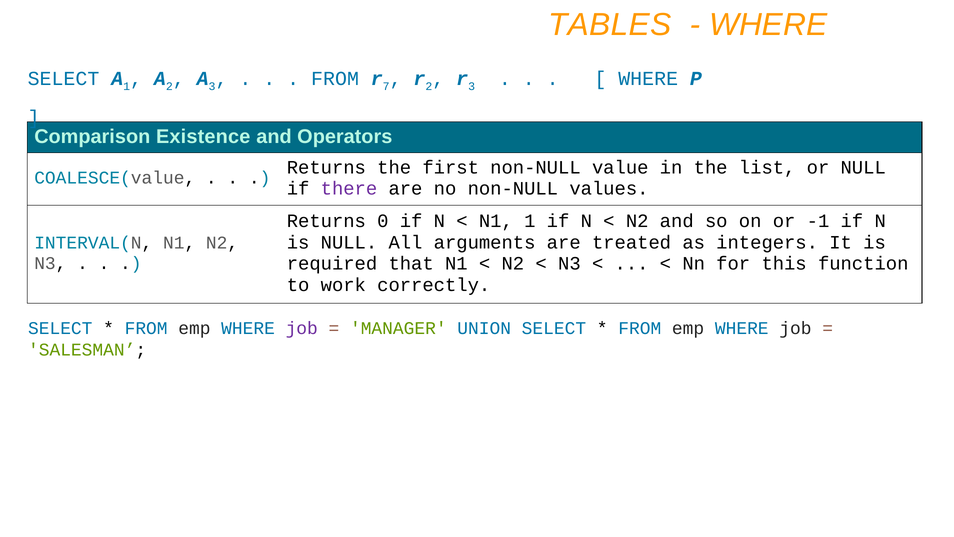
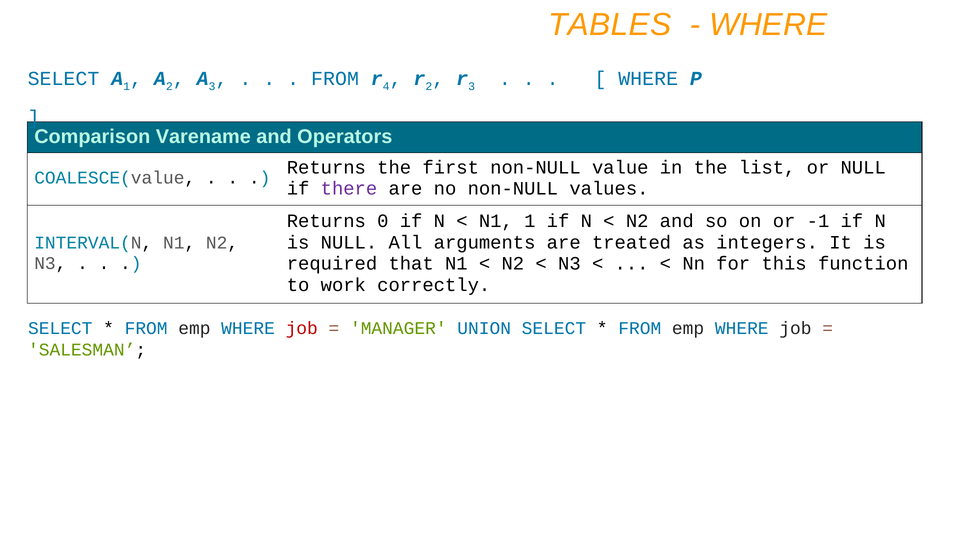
7: 7 -> 4
Existence: Existence -> Varename
job at (302, 328) colour: purple -> red
